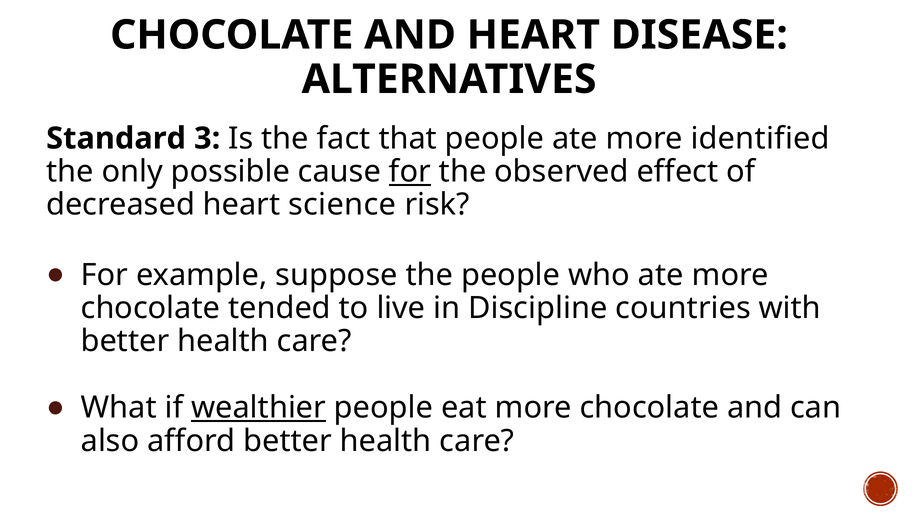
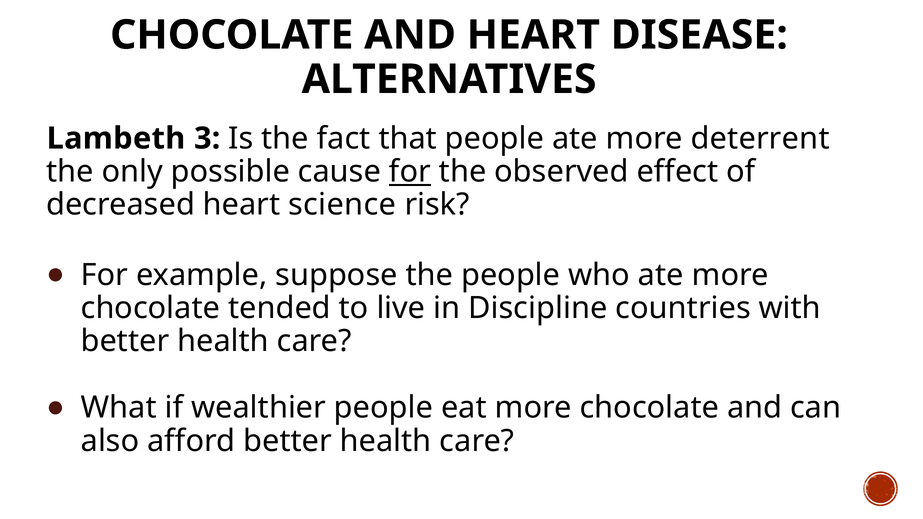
Standard: Standard -> Lambeth
identified: identified -> deterrent
wealthier underline: present -> none
